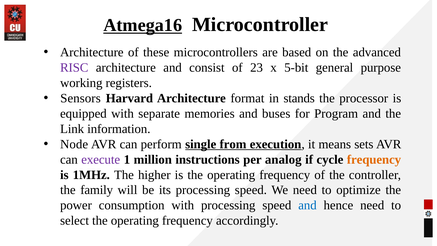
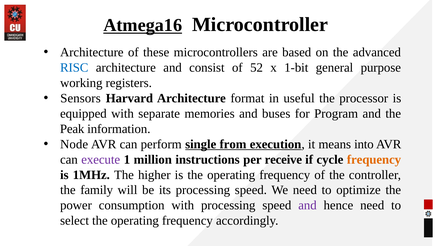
RISC colour: purple -> blue
23: 23 -> 52
5-bit: 5-bit -> 1-bit
stands: stands -> useful
Link: Link -> Peak
sets: sets -> into
analog: analog -> receive
and at (307, 205) colour: blue -> purple
